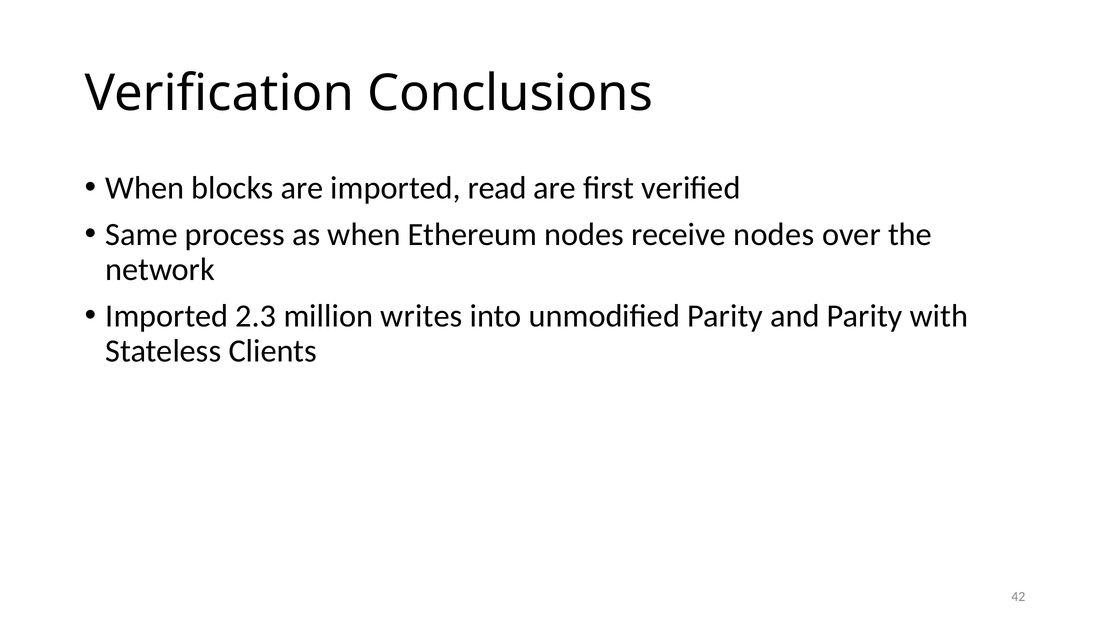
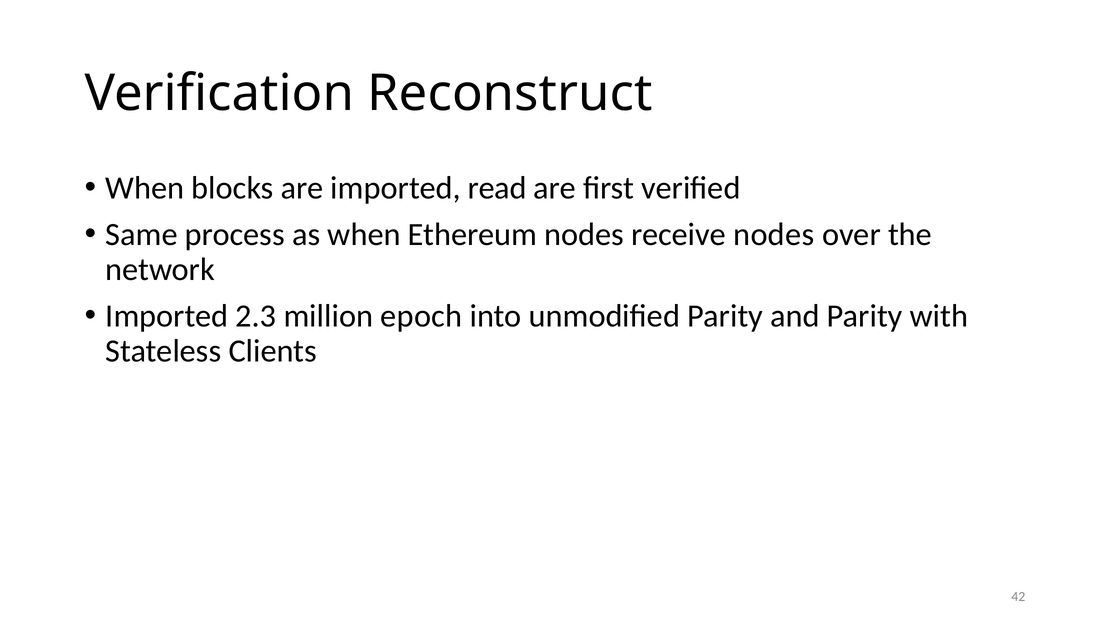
Conclusions: Conclusions -> Reconstruct
writes: writes -> epoch
